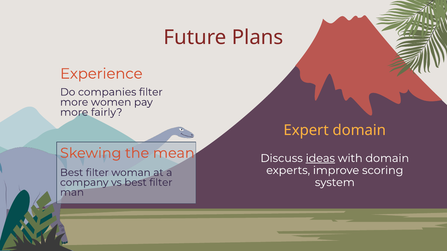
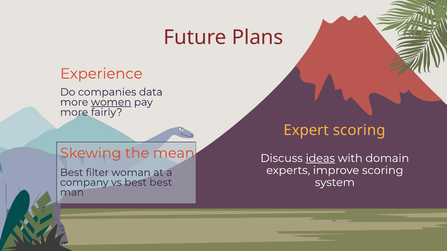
companies filter: filter -> data
women underline: none -> present
Expert domain: domain -> scoring
vs best filter: filter -> best
